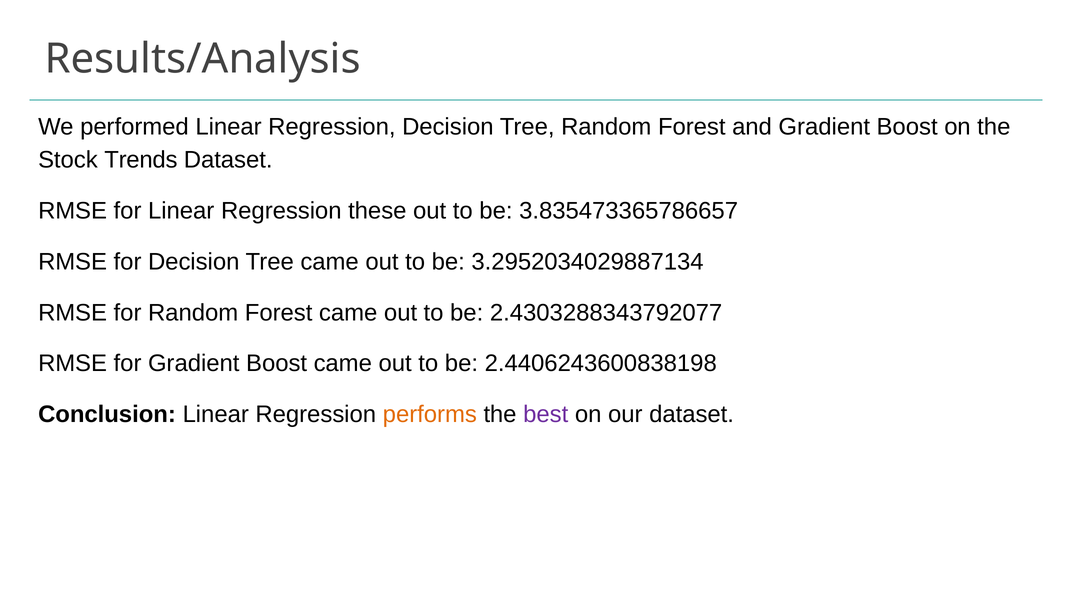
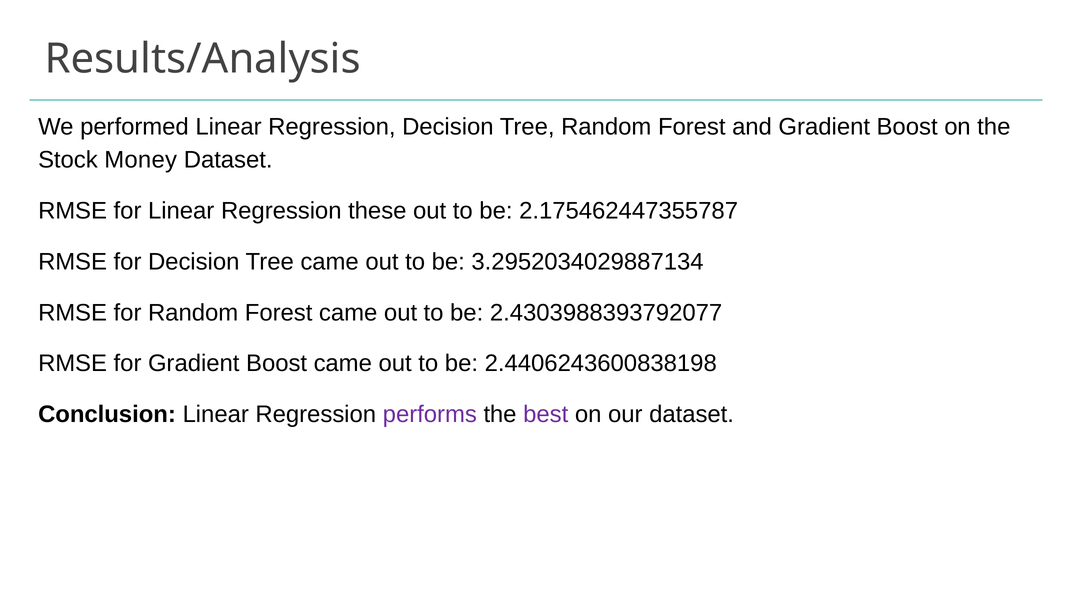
Trends: Trends -> Money
3.835473365786657: 3.835473365786657 -> 2.175462447355787
2.4303288343792077: 2.4303288343792077 -> 2.4303988393792077
performs colour: orange -> purple
